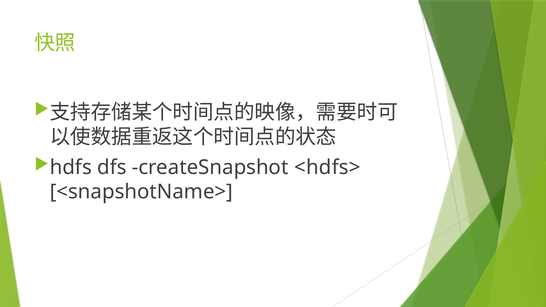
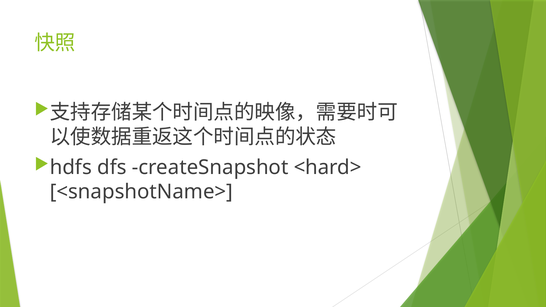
<hdfs>: <hdfs> -> <hard>
